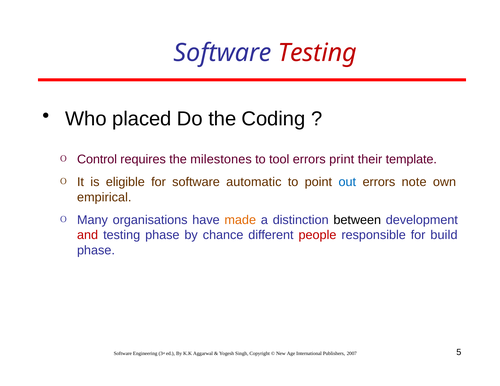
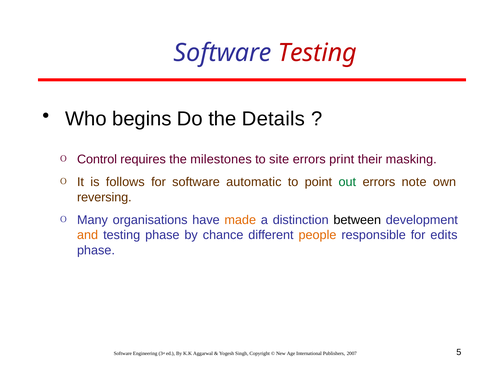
placed: placed -> begins
Coding: Coding -> Details
tool: tool -> site
template: template -> masking
eligible: eligible -> follows
out colour: blue -> green
empirical: empirical -> reversing
and colour: red -> orange
people colour: red -> orange
build: build -> edits
